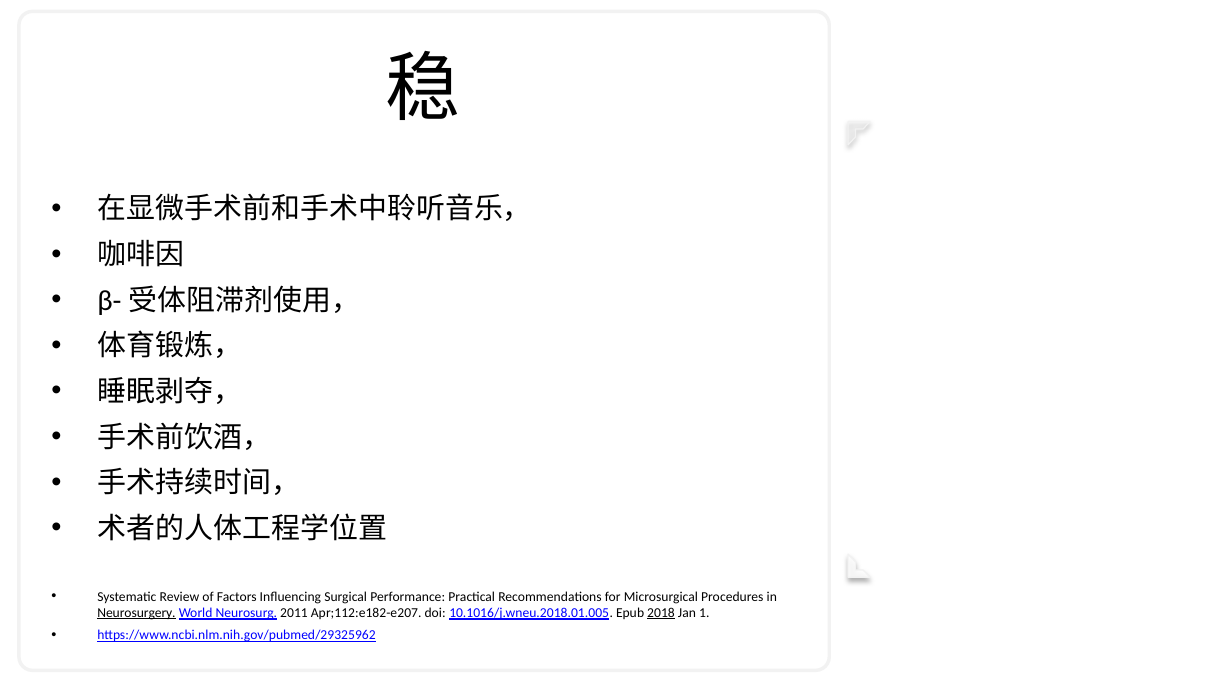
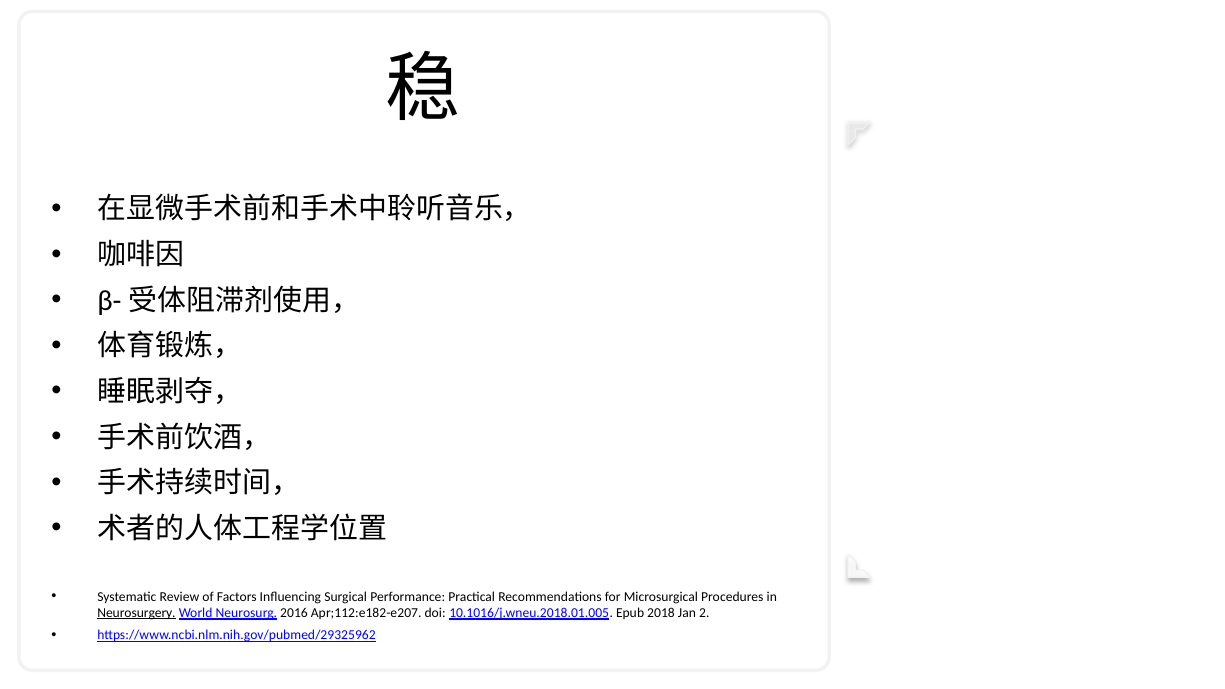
2011: 2011 -> 2016
2018 underline: present -> none
1: 1 -> 2
